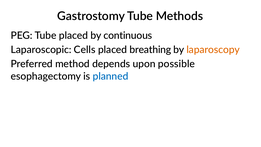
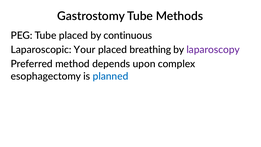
Cells: Cells -> Your
laparoscopy colour: orange -> purple
possible: possible -> complex
